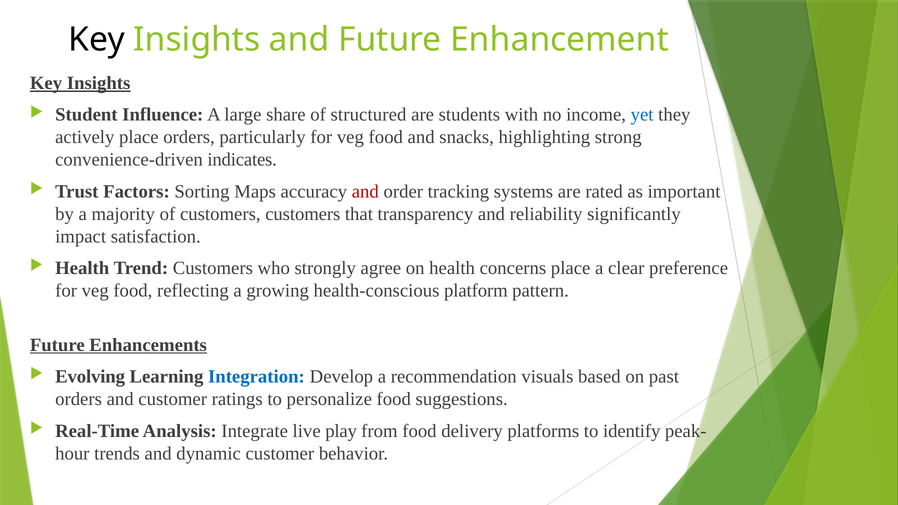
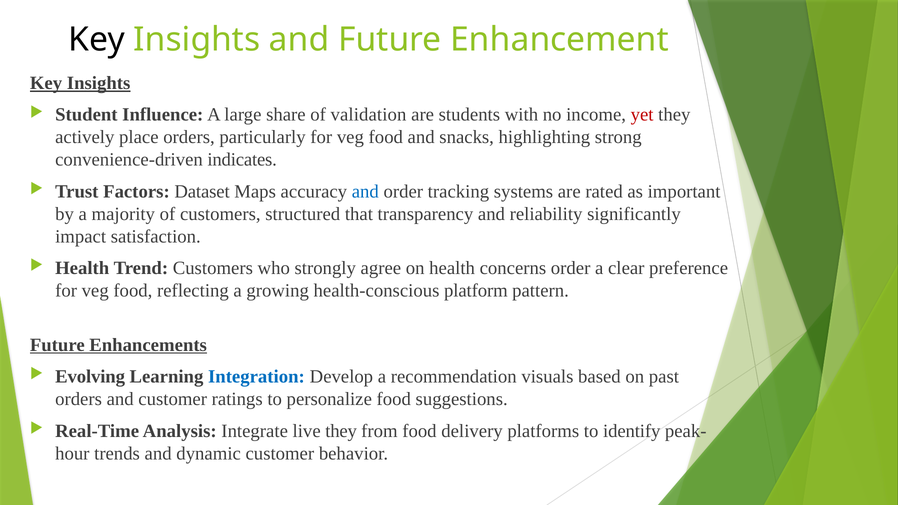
structured: structured -> validation
yet colour: blue -> red
Sorting: Sorting -> Dataset
and at (365, 192) colour: red -> blue
customers customers: customers -> structured
concerns place: place -> order
live play: play -> they
